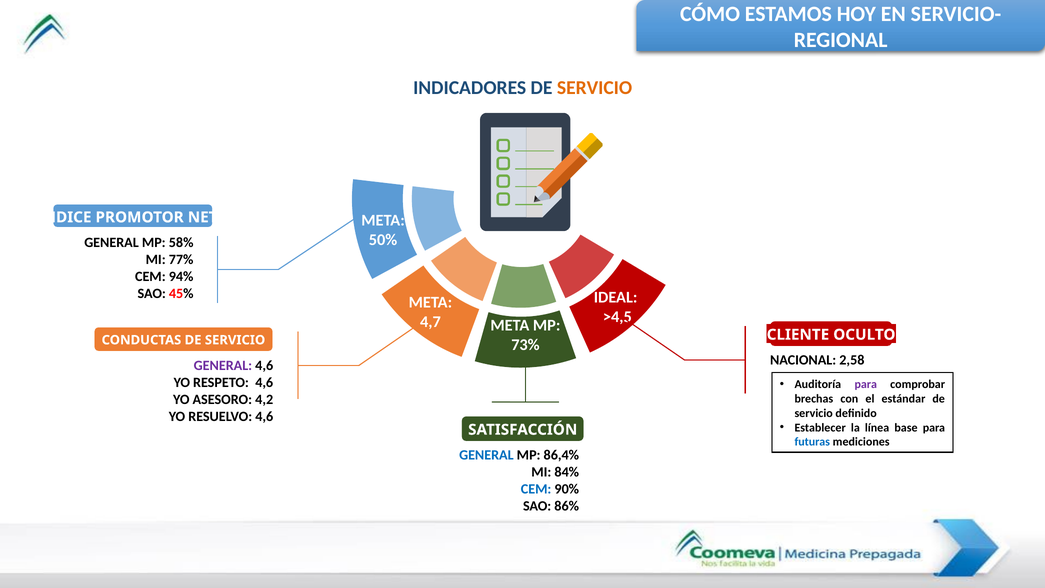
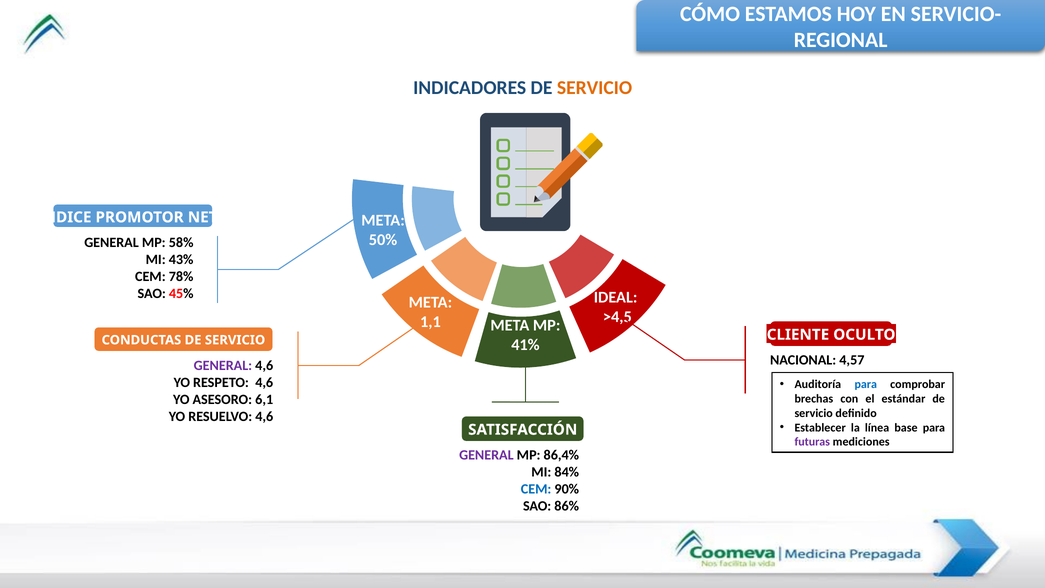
77%: 77% -> 43%
94%: 94% -> 78%
4,7: 4,7 -> 1,1
73%: 73% -> 41%
2,58: 2,58 -> 4,57
para at (866, 384) colour: purple -> blue
4,2: 4,2 -> 6,1
futuras colour: blue -> purple
GENERAL at (486, 455) colour: blue -> purple
